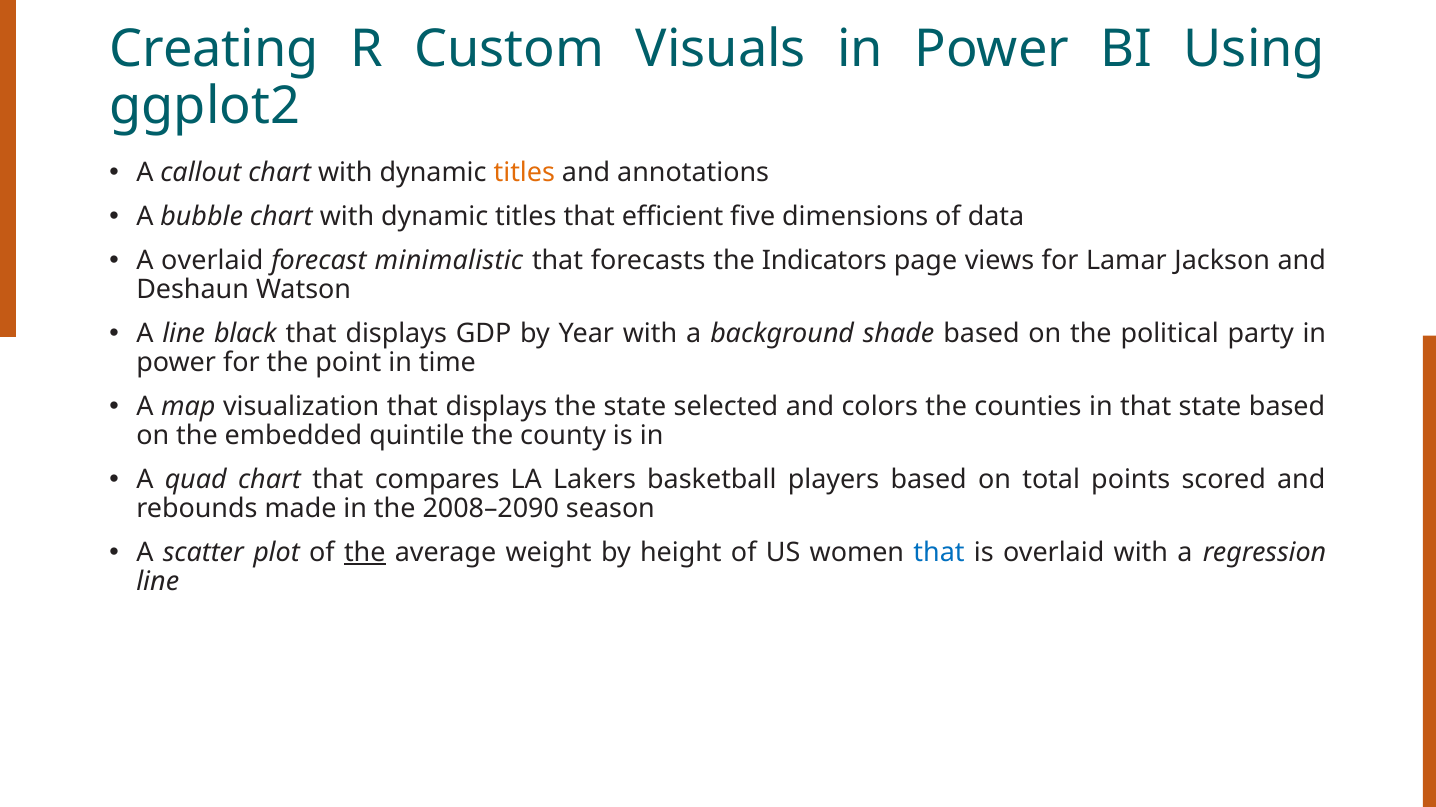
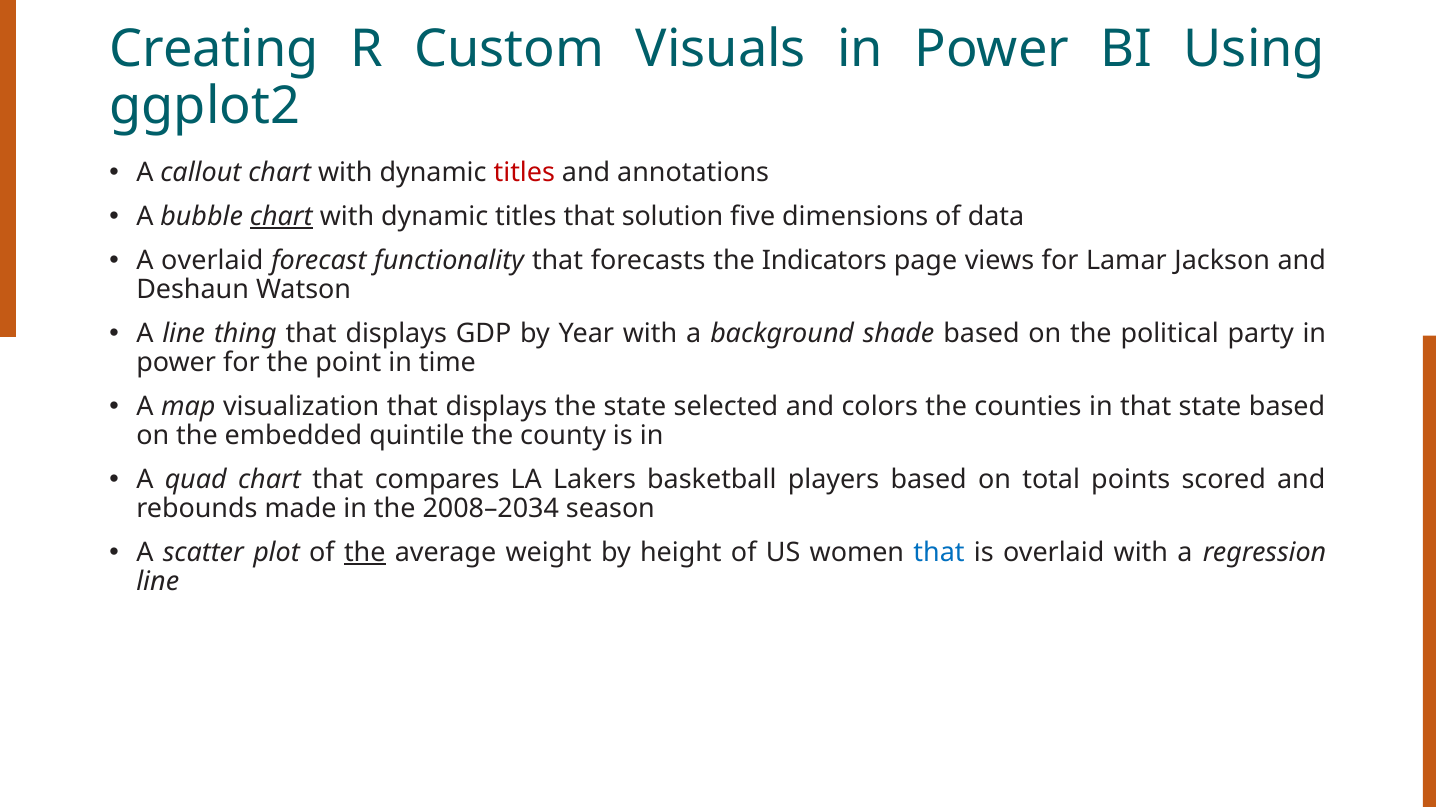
titles at (524, 172) colour: orange -> red
chart at (281, 216) underline: none -> present
efficient: efficient -> solution
minimalistic: minimalistic -> functionality
black: black -> thing
2008–2090: 2008–2090 -> 2008–2034
